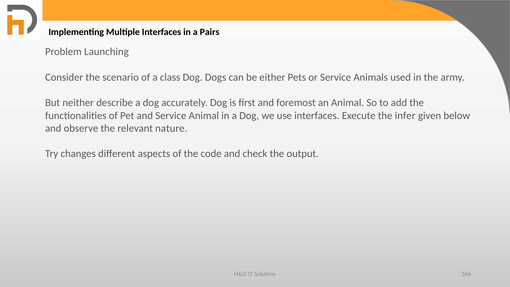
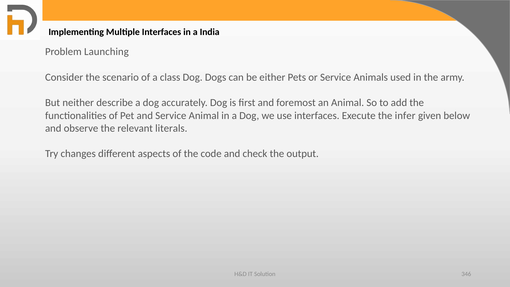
Pairs: Pairs -> India
nature: nature -> literals
